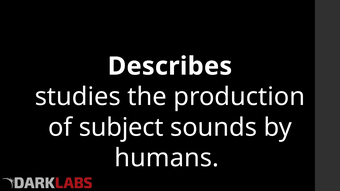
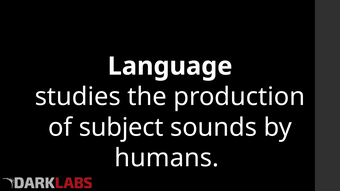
Describes: Describes -> Language
